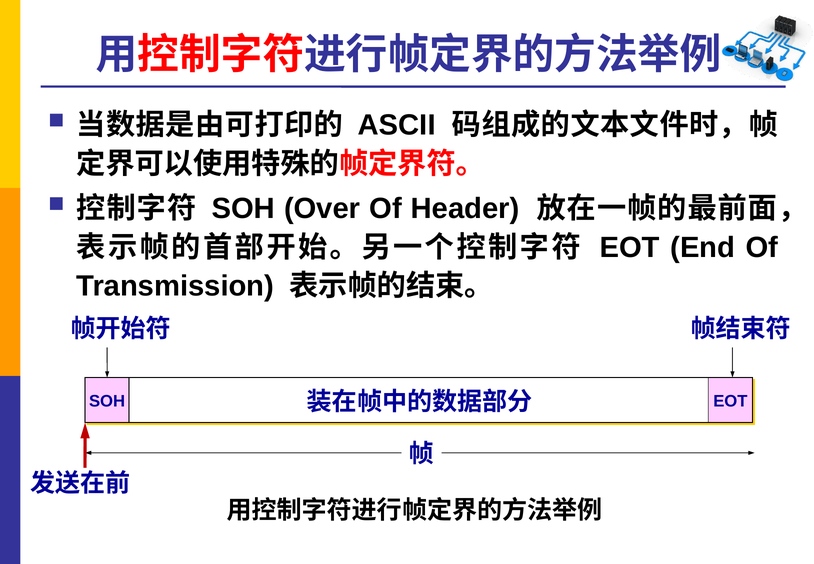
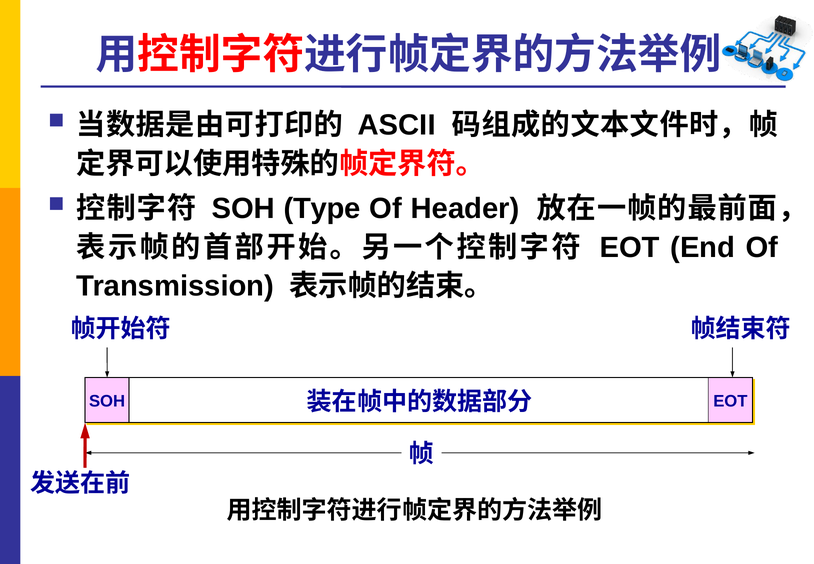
Over: Over -> Type
